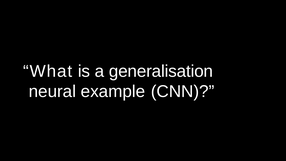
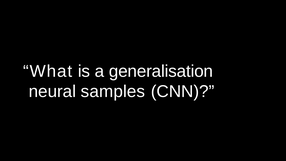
example: example -> samples
